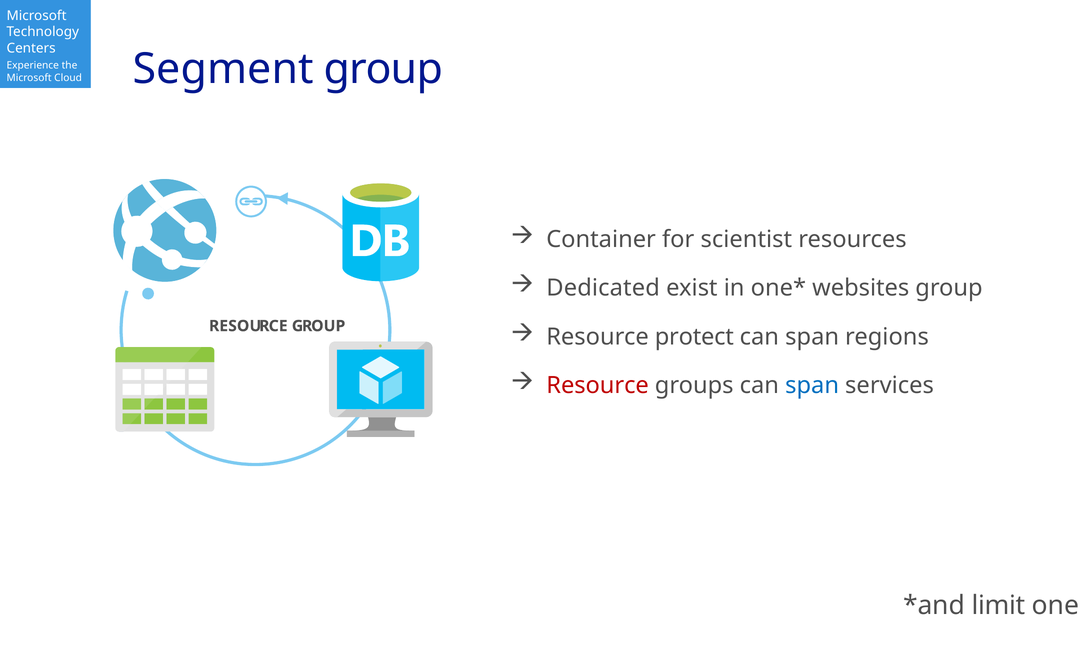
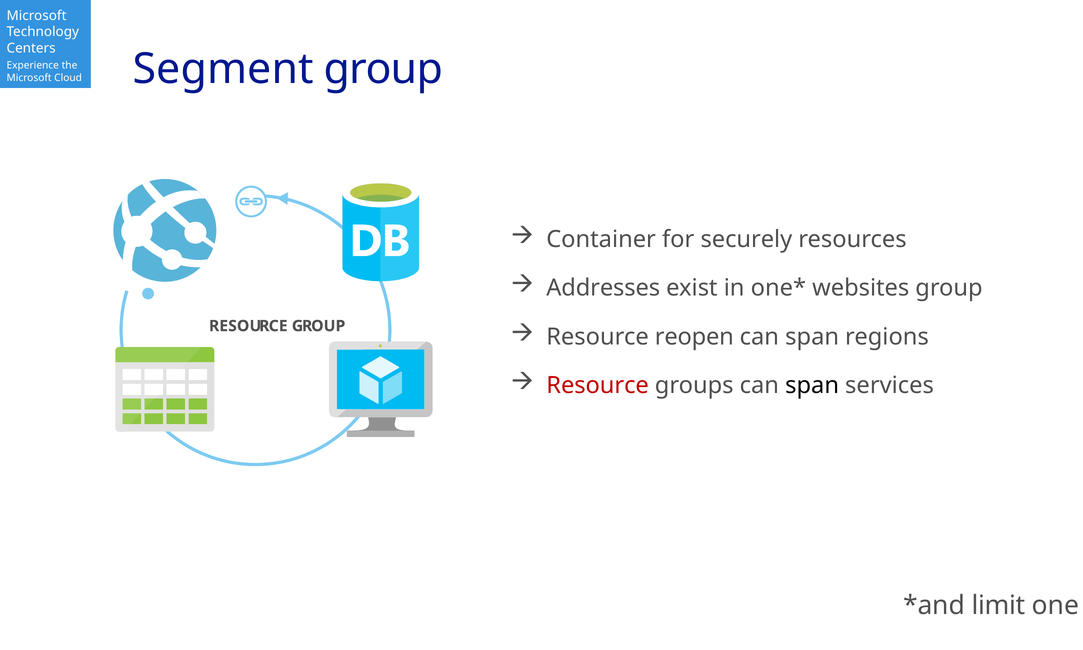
scientist: scientist -> securely
Dedicated: Dedicated -> Addresses
protect: protect -> reopen
span at (812, 386) colour: blue -> black
